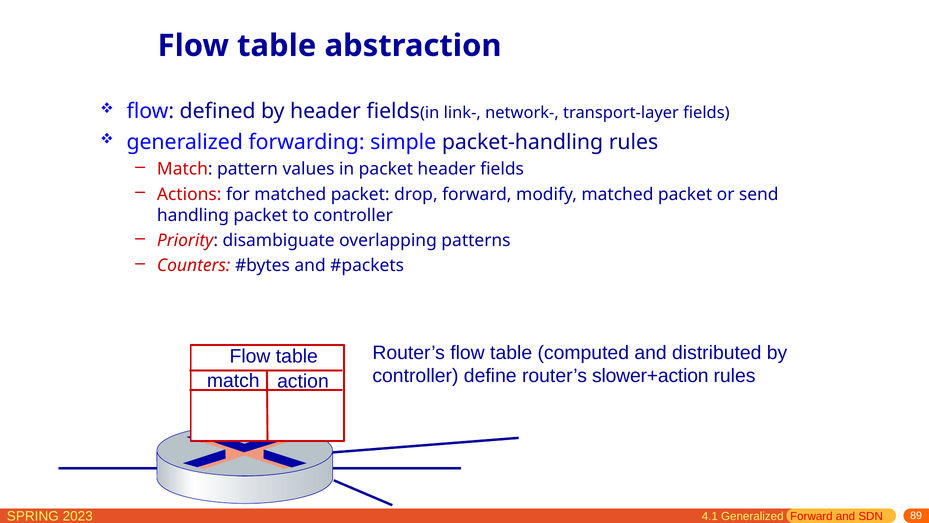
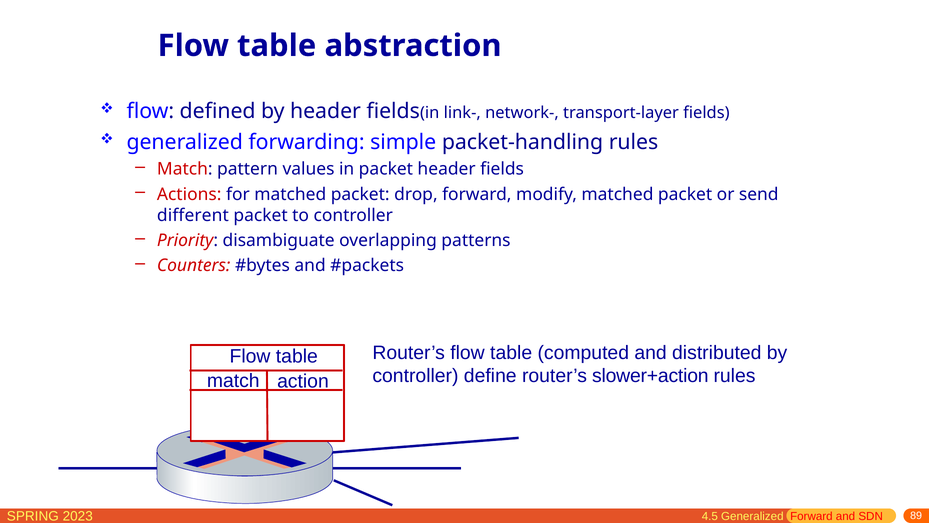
handling: handling -> different
4.1: 4.1 -> 4.5
